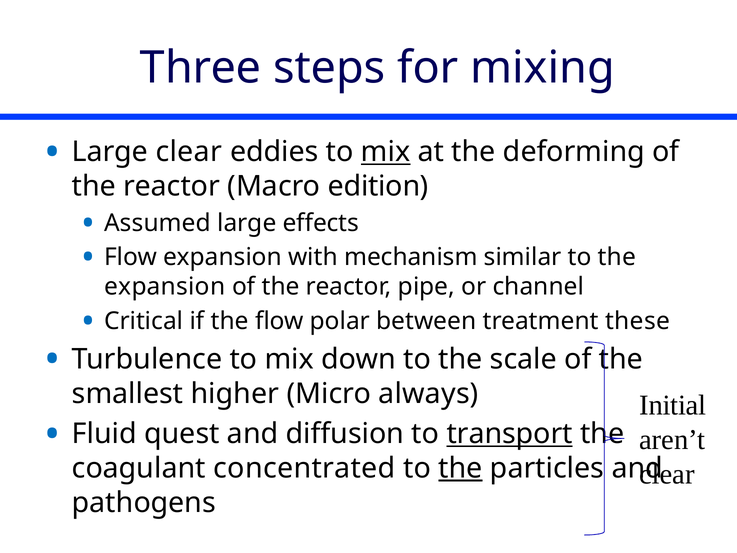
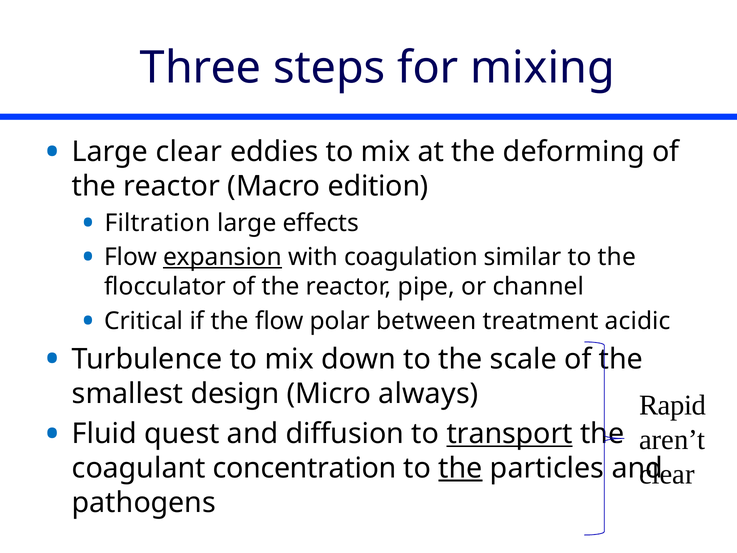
mix at (386, 152) underline: present -> none
Assumed: Assumed -> Filtration
expansion at (223, 257) underline: none -> present
mechanism: mechanism -> coagulation
expansion at (165, 287): expansion -> flocculator
these: these -> acidic
higher: higher -> design
Initial: Initial -> Rapid
concentrated: concentrated -> concentration
